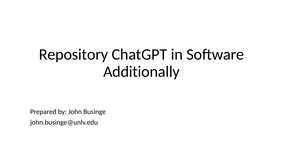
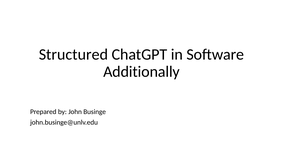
Repository: Repository -> Structured
